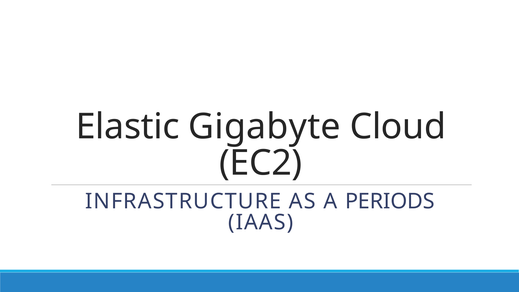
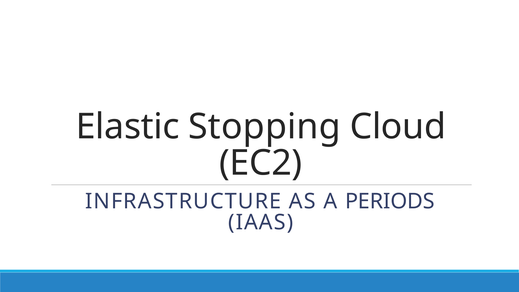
Gigabyte: Gigabyte -> Stopping
